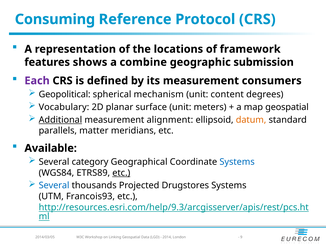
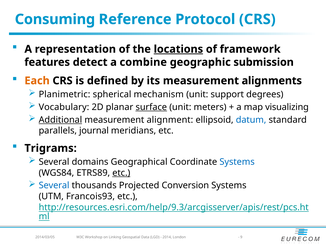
locations underline: none -> present
shows: shows -> detect
Each colour: purple -> orange
consumers: consumers -> alignments
Geopolitical: Geopolitical -> Planimetric
content: content -> support
surface underline: none -> present
map geospatial: geospatial -> visualizing
datum colour: orange -> blue
matter: matter -> journal
Available: Available -> Trigrams
category: category -> domains
Drugstores: Drugstores -> Conversion
